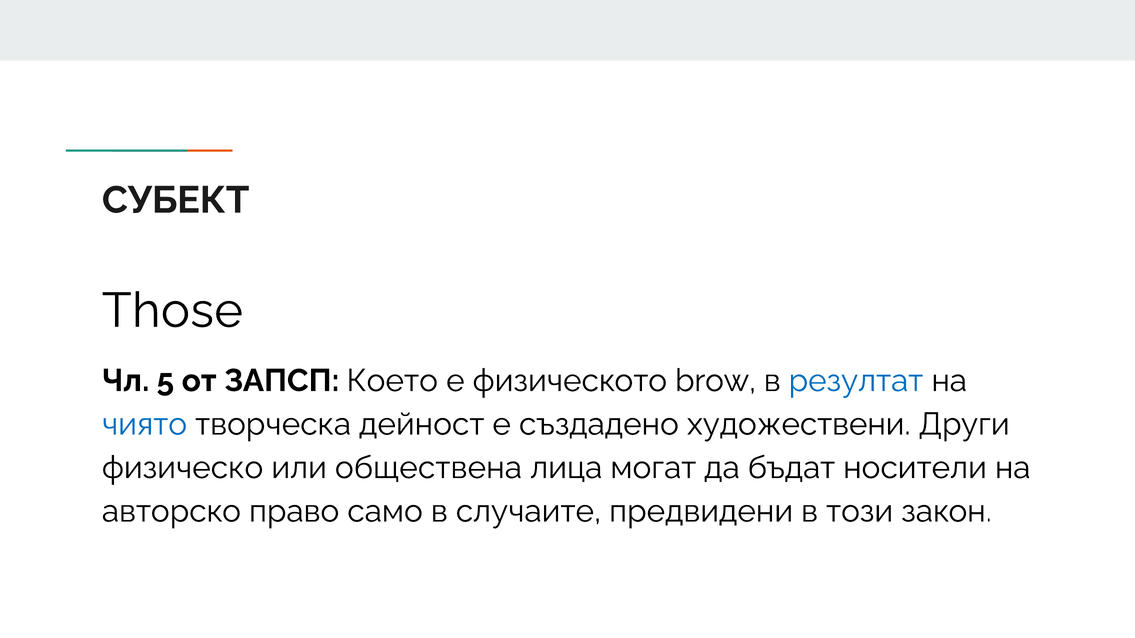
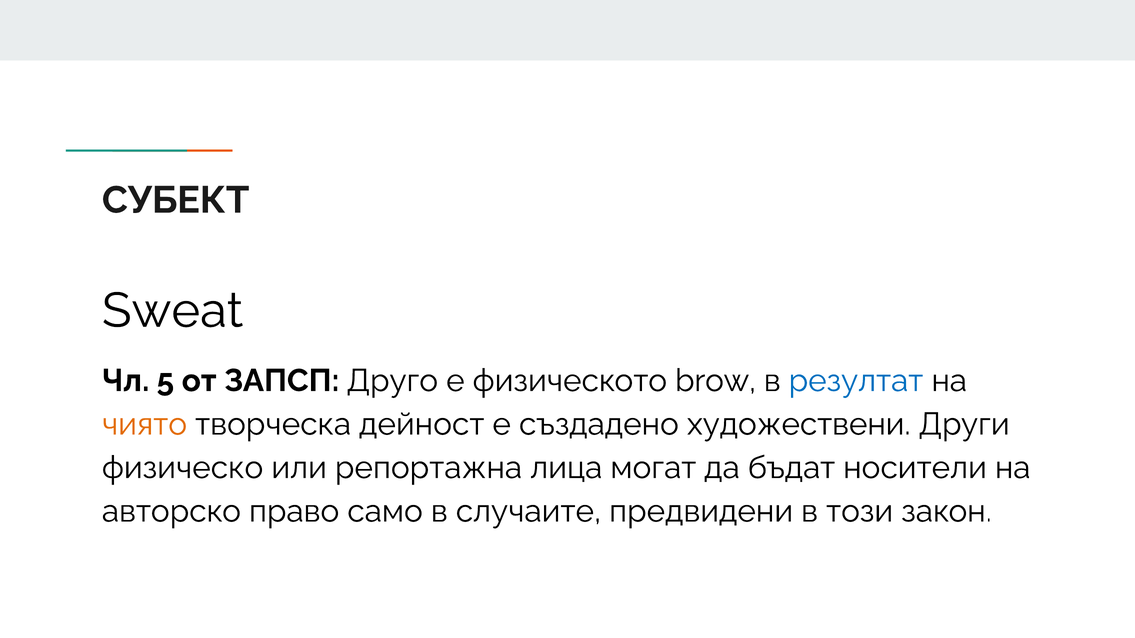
Those: Those -> Sweat
Което: Което -> Друго
чиято colour: blue -> orange
обществена: обществена -> репортажна
